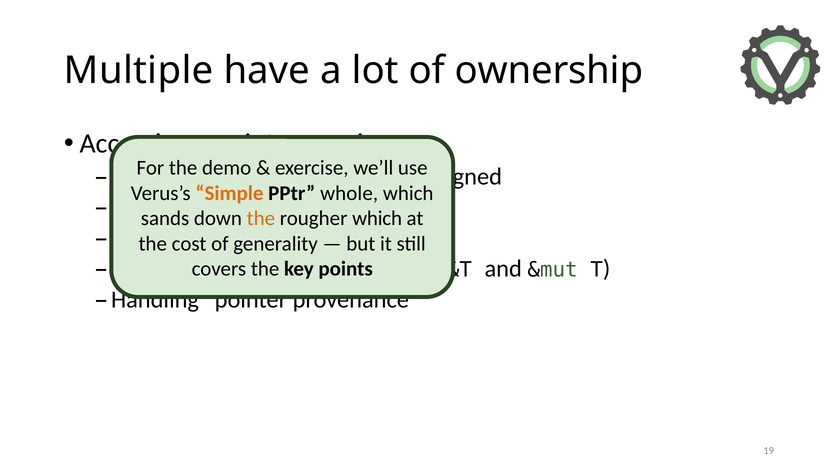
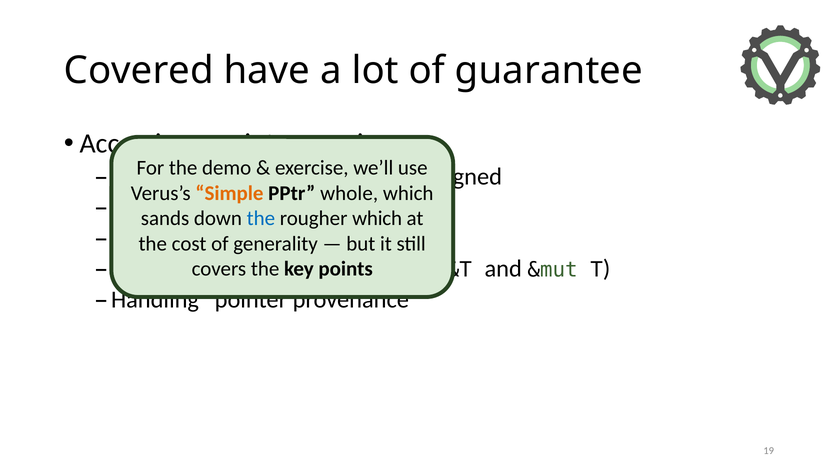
Multiple: Multiple -> Covered
ownership: ownership -> guarantee
the at (261, 218) colour: orange -> blue
